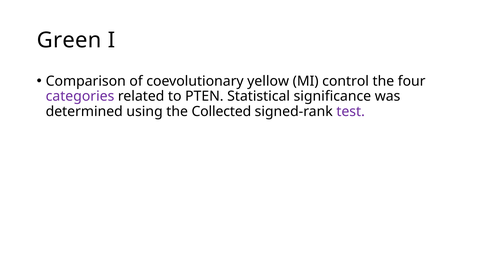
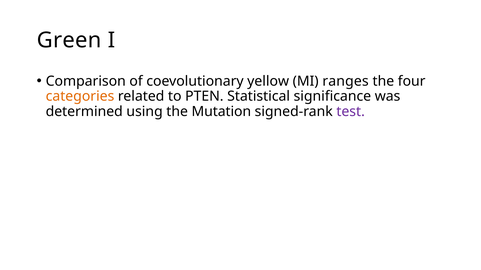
control: control -> ranges
categories colour: purple -> orange
Collected: Collected -> Mutation
